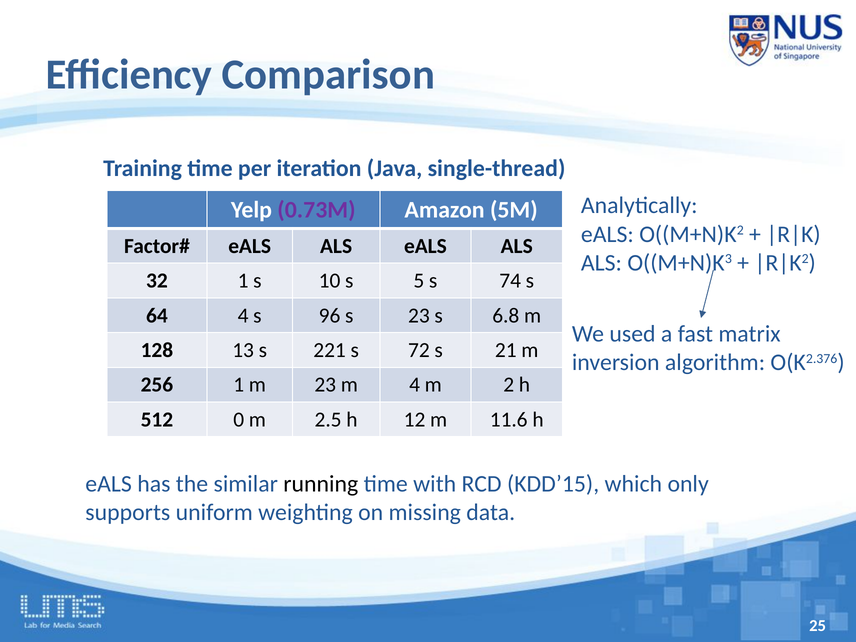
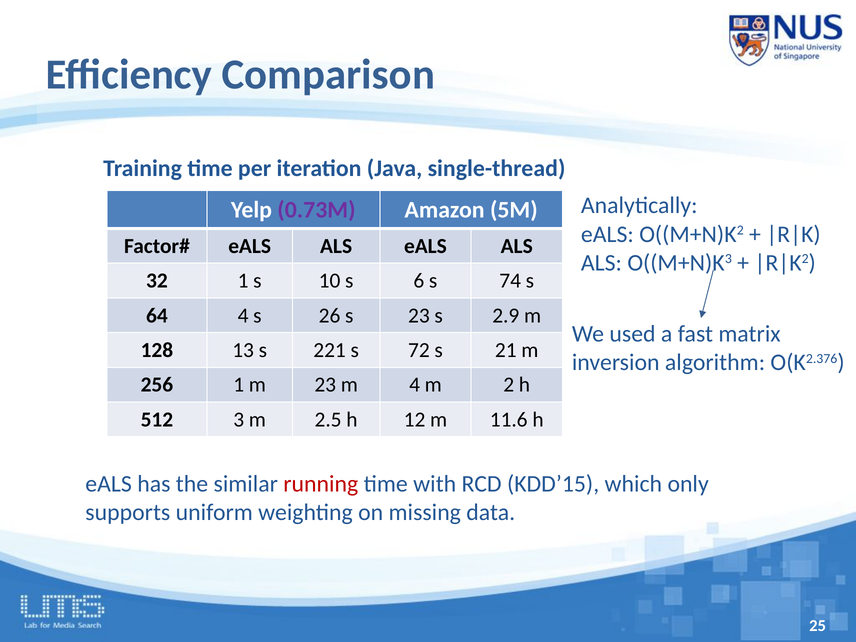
5: 5 -> 6
96: 96 -> 26
6.8: 6.8 -> 2.9
0: 0 -> 3
running colour: black -> red
